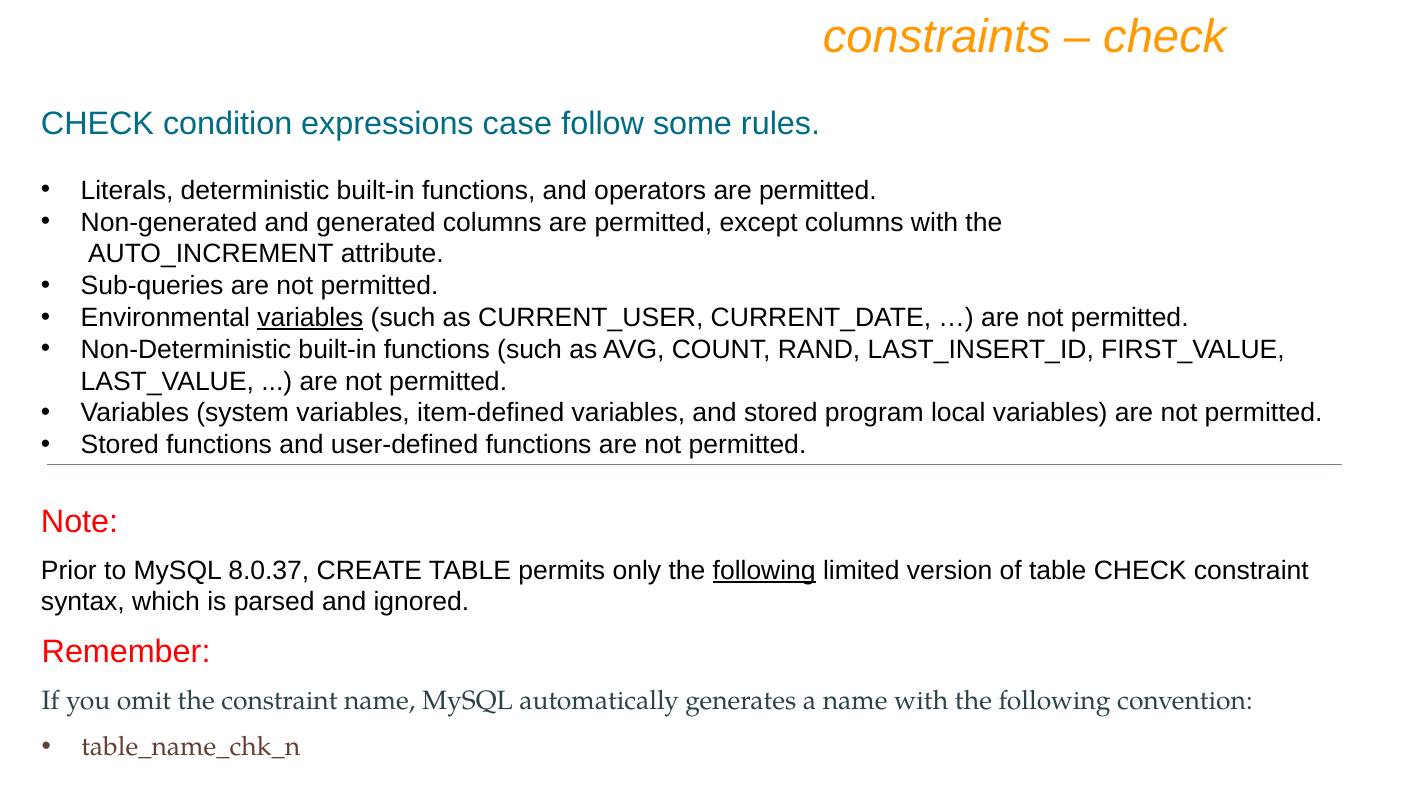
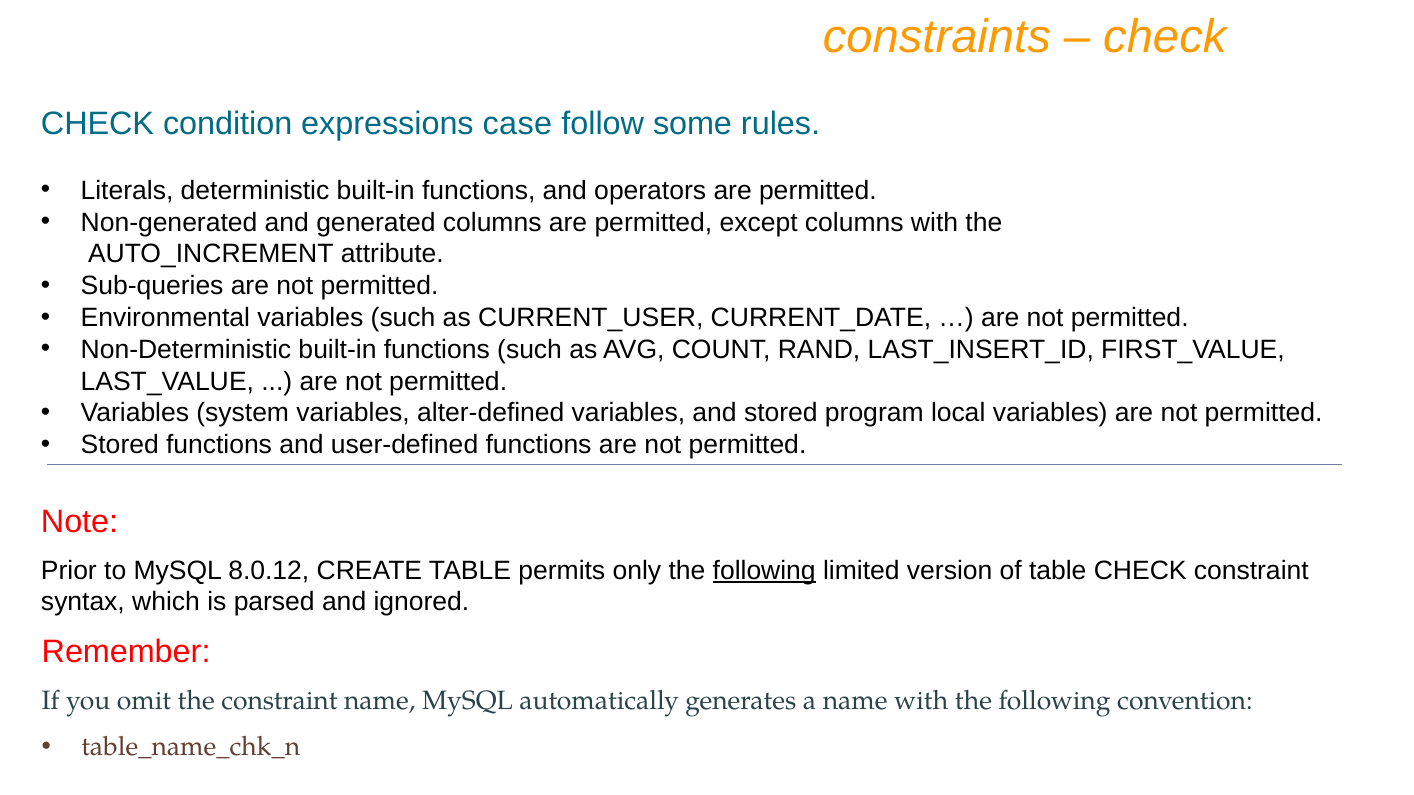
variables at (310, 318) underline: present -> none
item-defined: item-defined -> alter-defined
8.0.37: 8.0.37 -> 8.0.12
